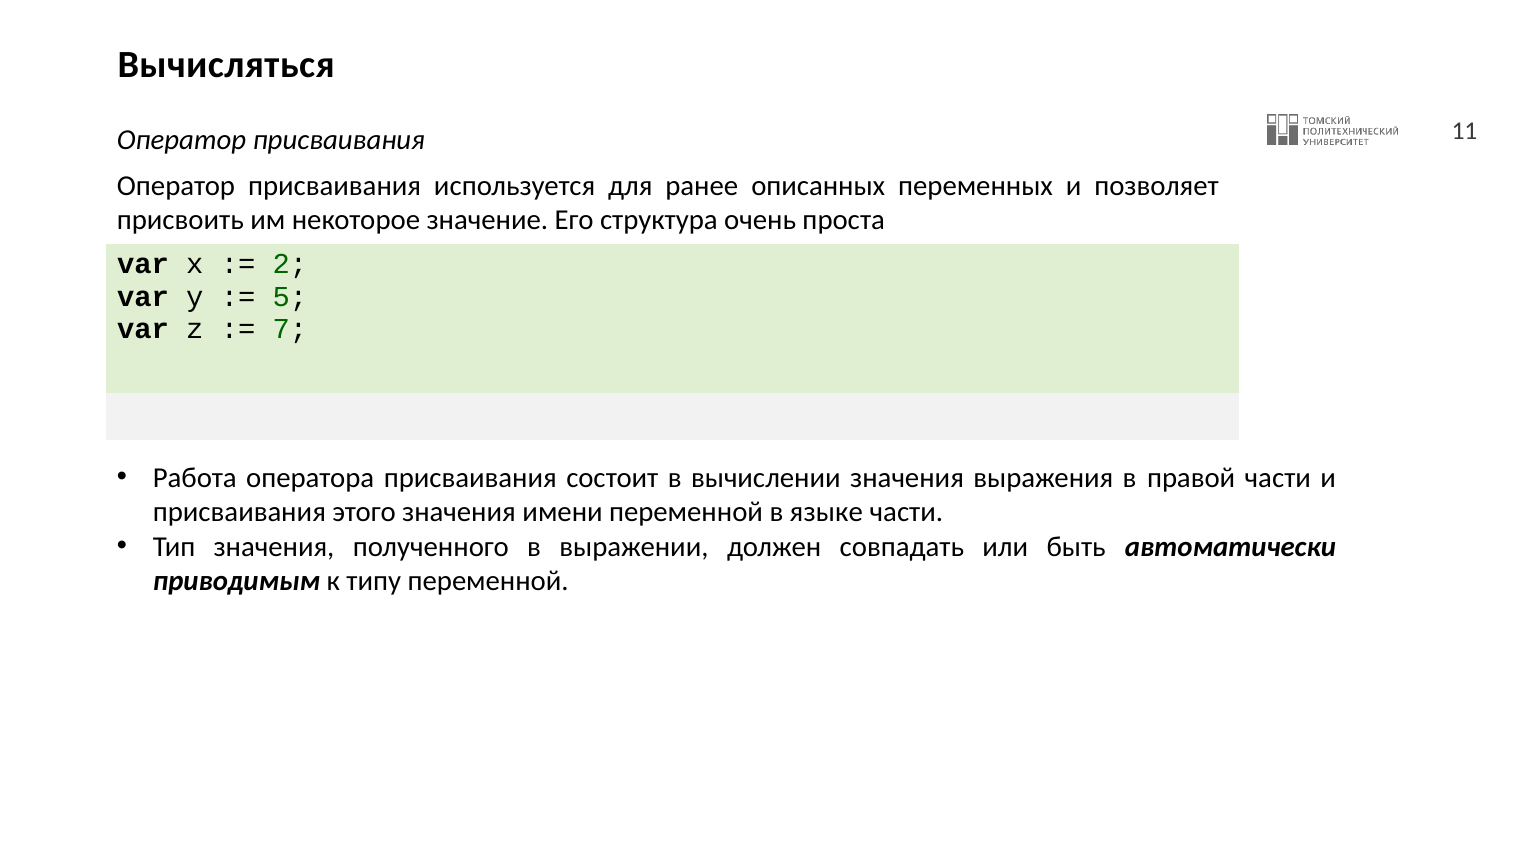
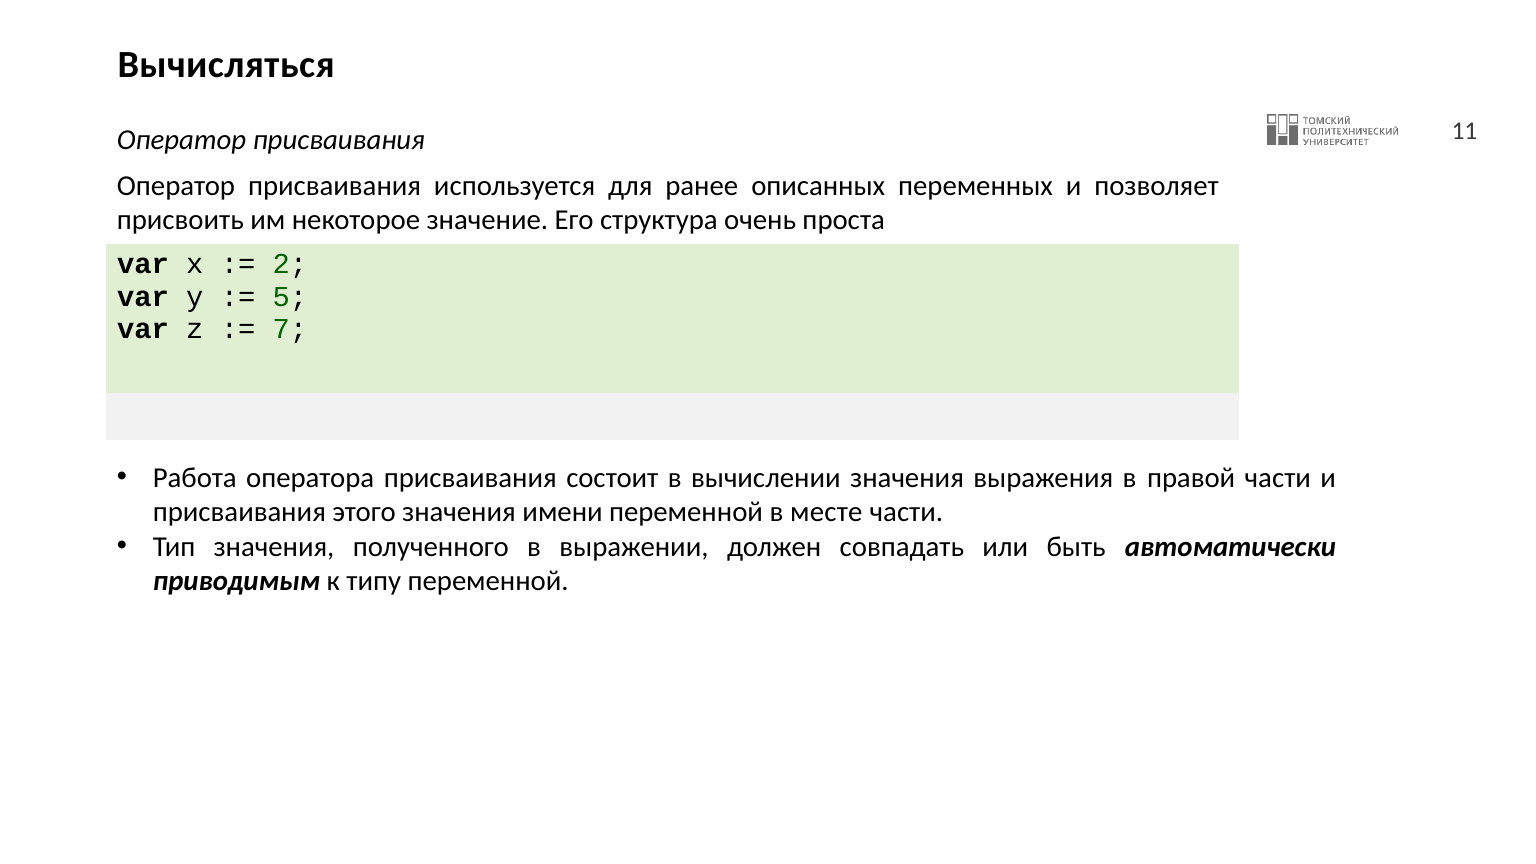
языке: языке -> месте
